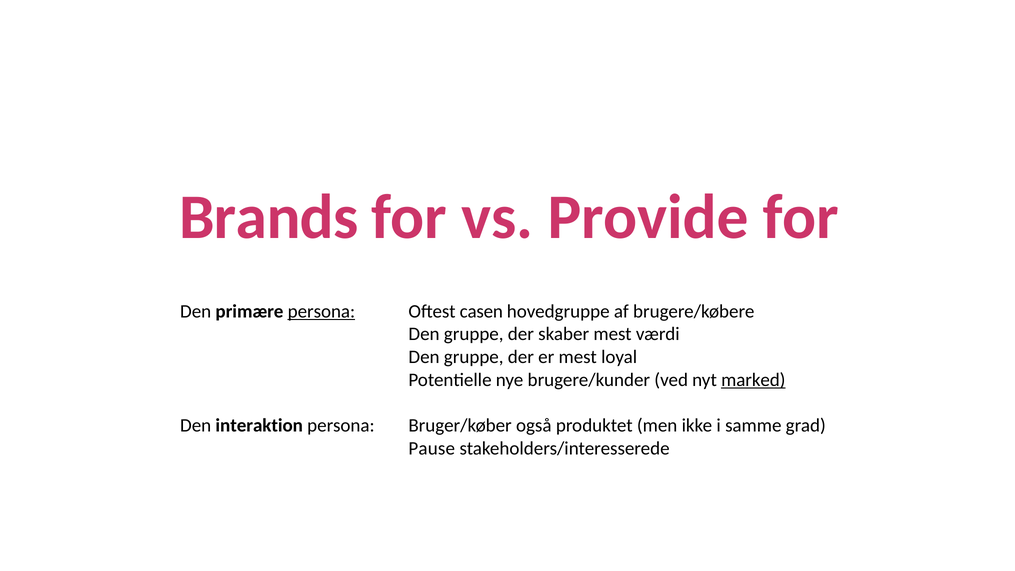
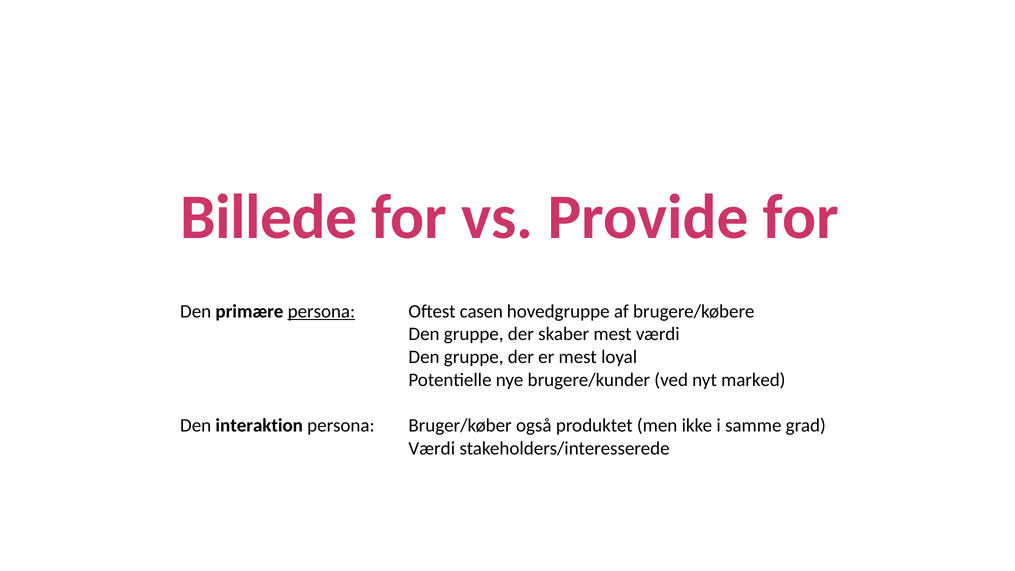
Brands: Brands -> Billede
marked underline: present -> none
Pause at (432, 448): Pause -> Værdi
